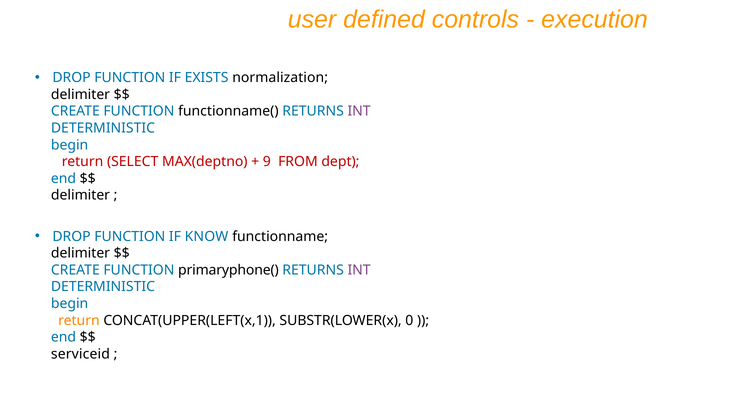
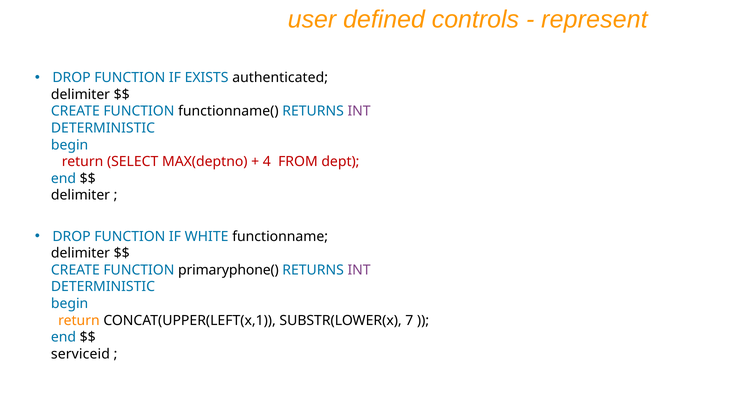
execution: execution -> represent
normalization: normalization -> authenticated
9: 9 -> 4
KNOW: KNOW -> WHITE
0: 0 -> 7
